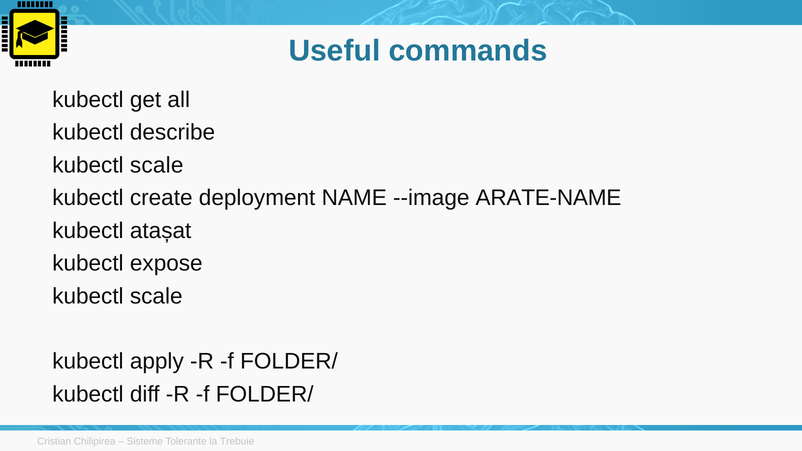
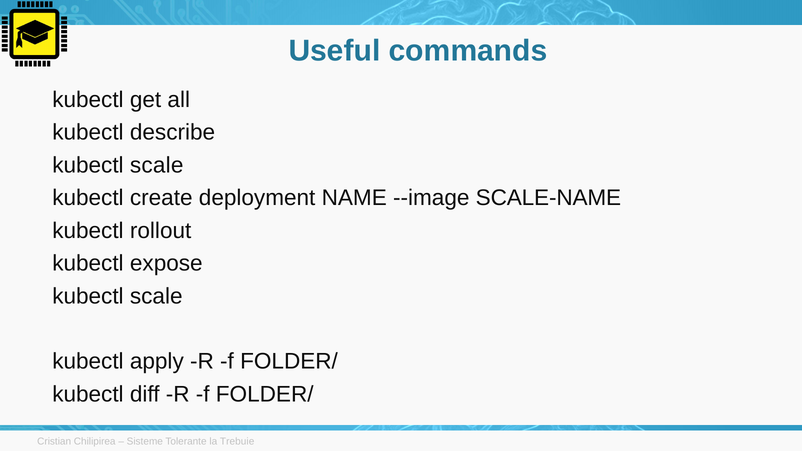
ARATE-NAME: ARATE-NAME -> SCALE-NAME
atașat: atașat -> rollout
